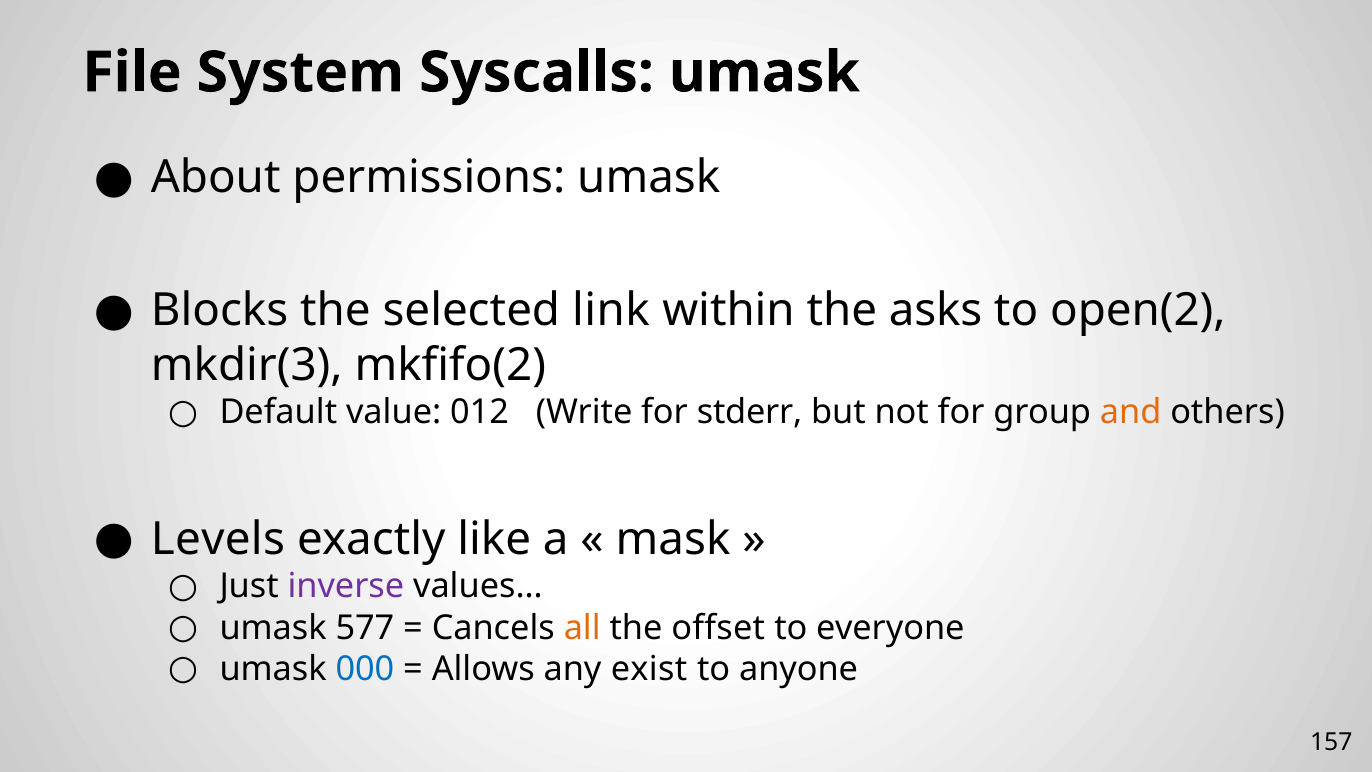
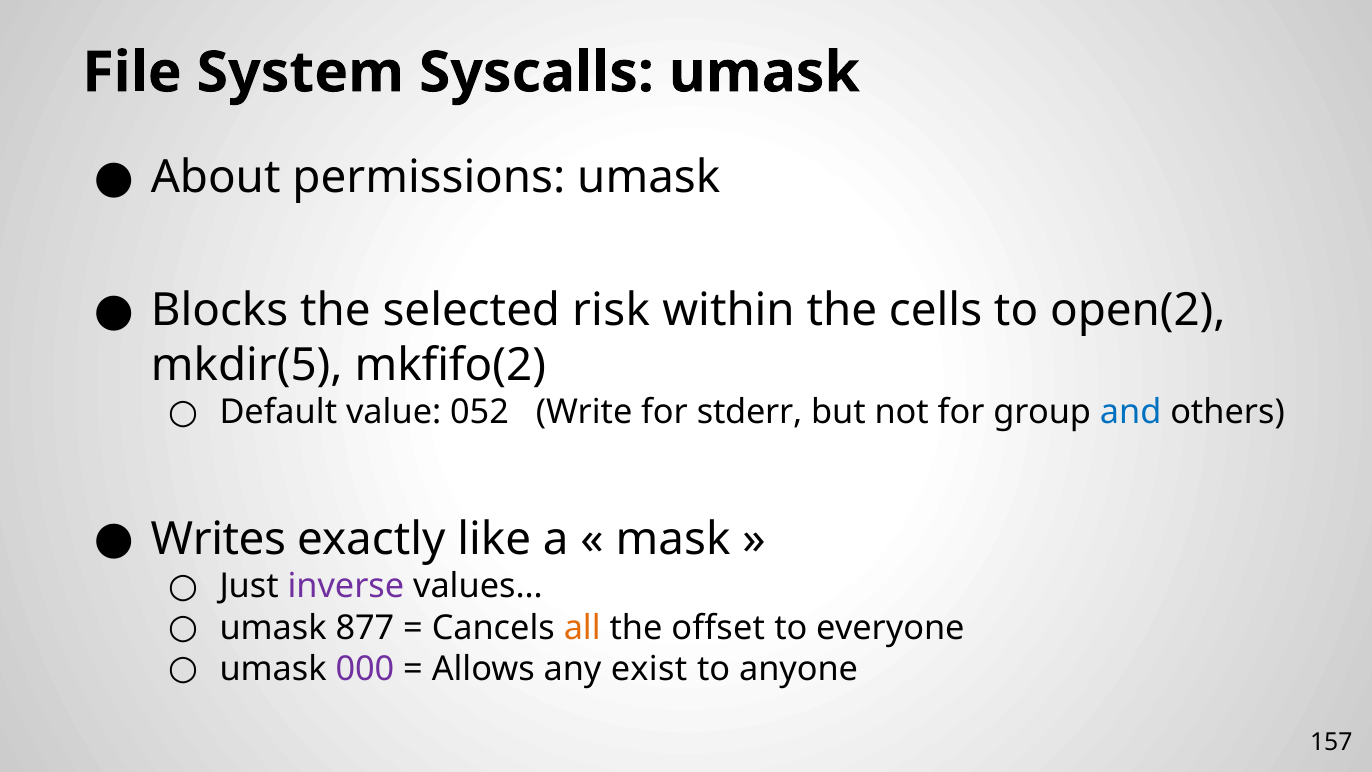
link: link -> risk
asks: asks -> cells
mkdir(3: mkdir(3 -> mkdir(5
012: 012 -> 052
and colour: orange -> blue
Levels: Levels -> Writes
577: 577 -> 877
000 colour: blue -> purple
